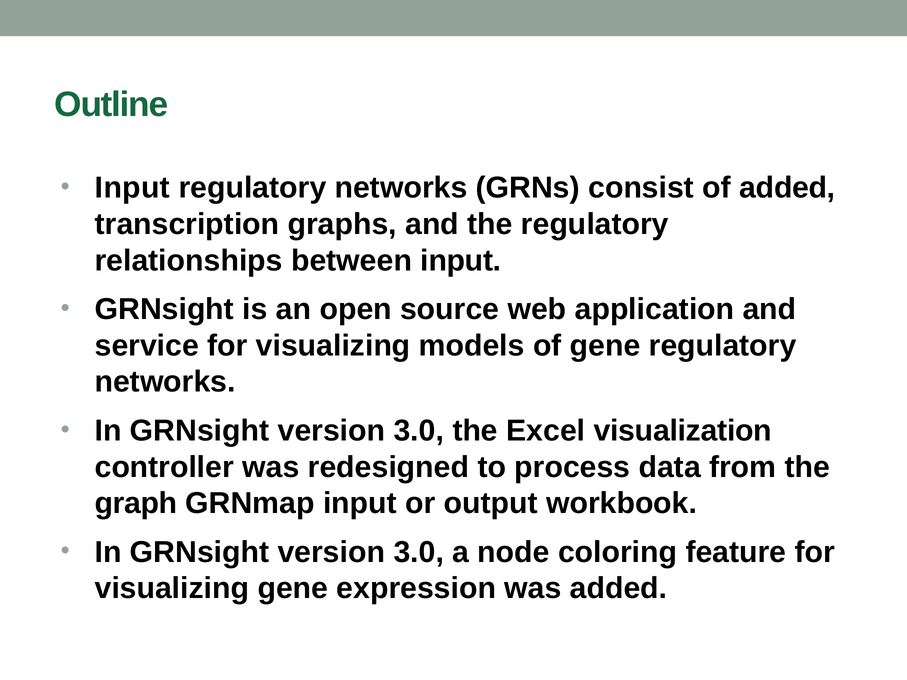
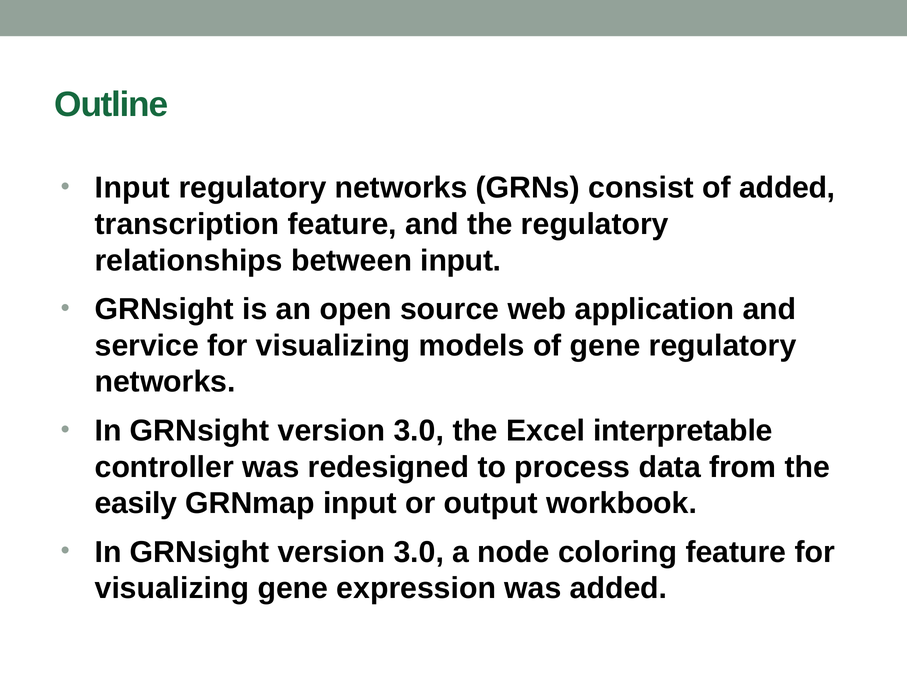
transcription graphs: graphs -> feature
visualization: visualization -> interpretable
graph: graph -> easily
